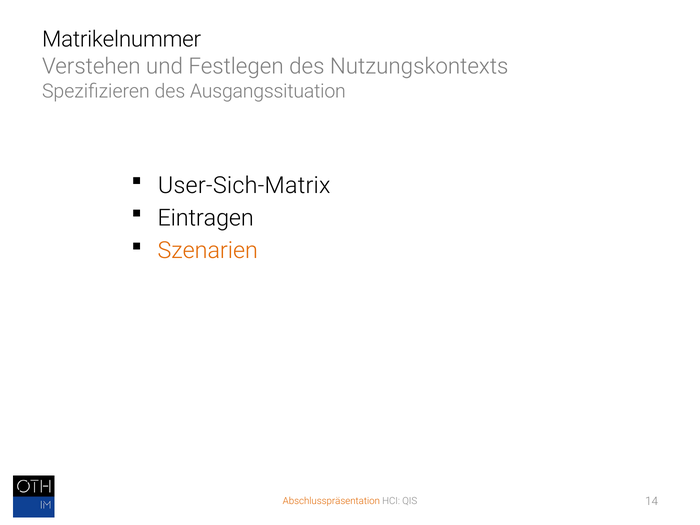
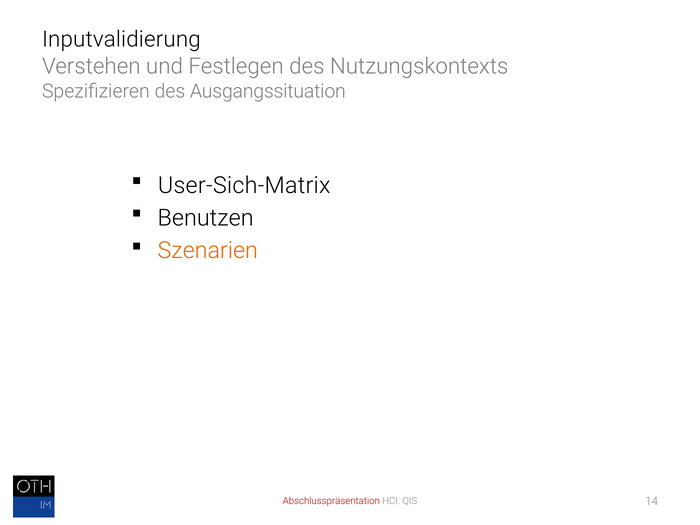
Matrikelnummer: Matrikelnummer -> Inputvalidierung
Eintragen: Eintragen -> Benutzen
Abschlusspräsentation colour: orange -> red
